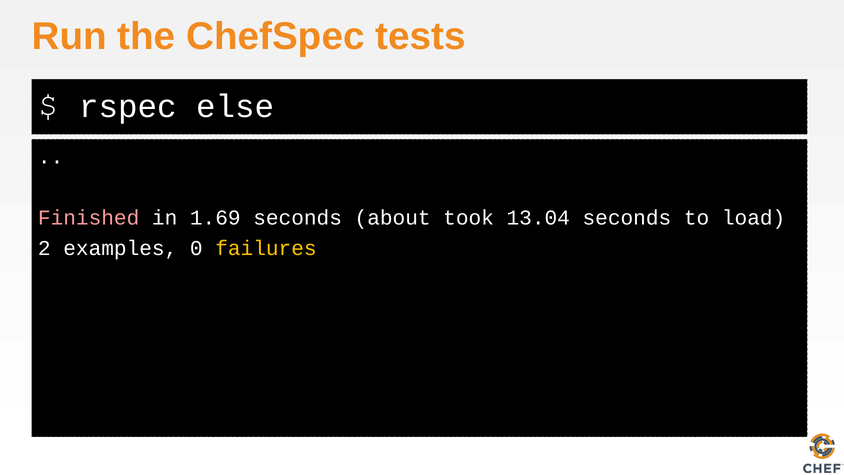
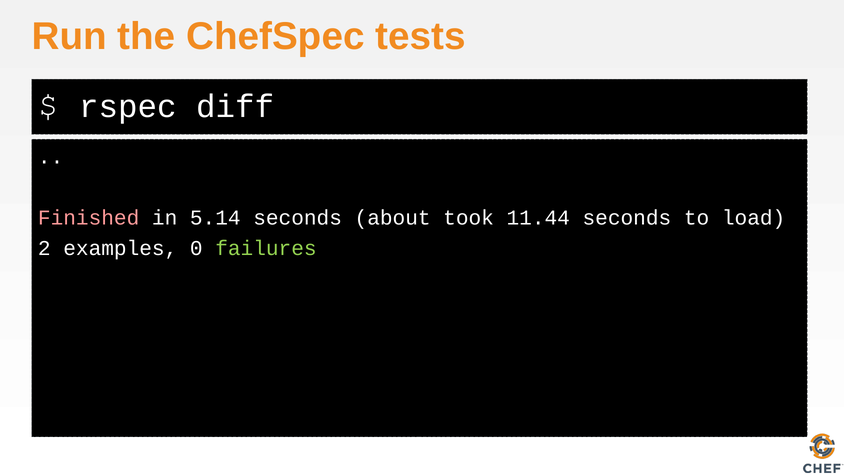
else: else -> diff
1.69: 1.69 -> 5.14
13.04: 13.04 -> 11.44
failures colour: yellow -> light green
